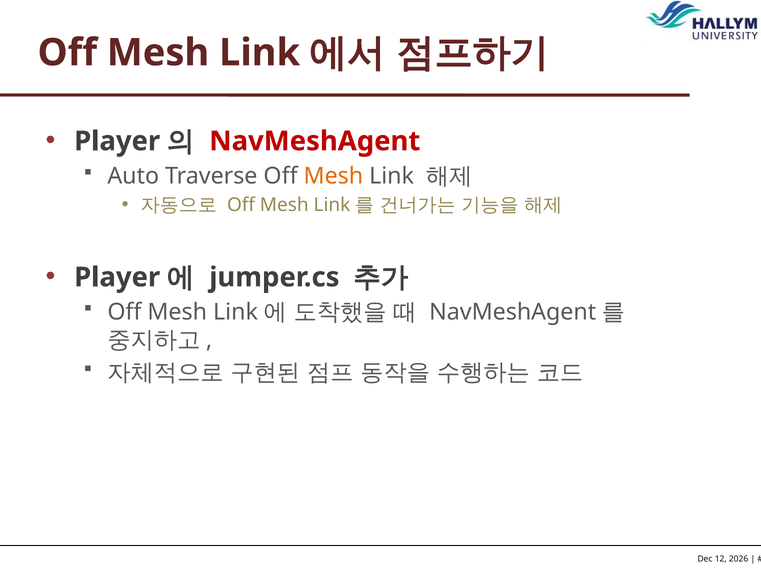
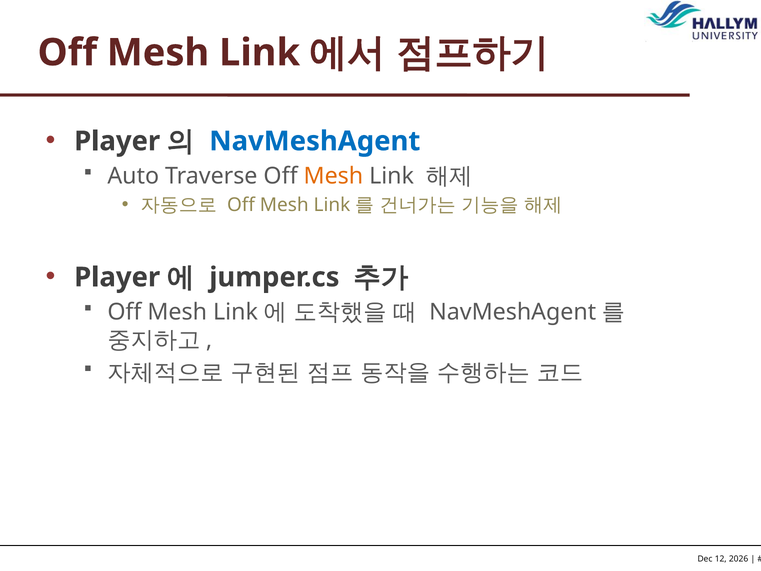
NavMeshAgent at (315, 141) colour: red -> blue
